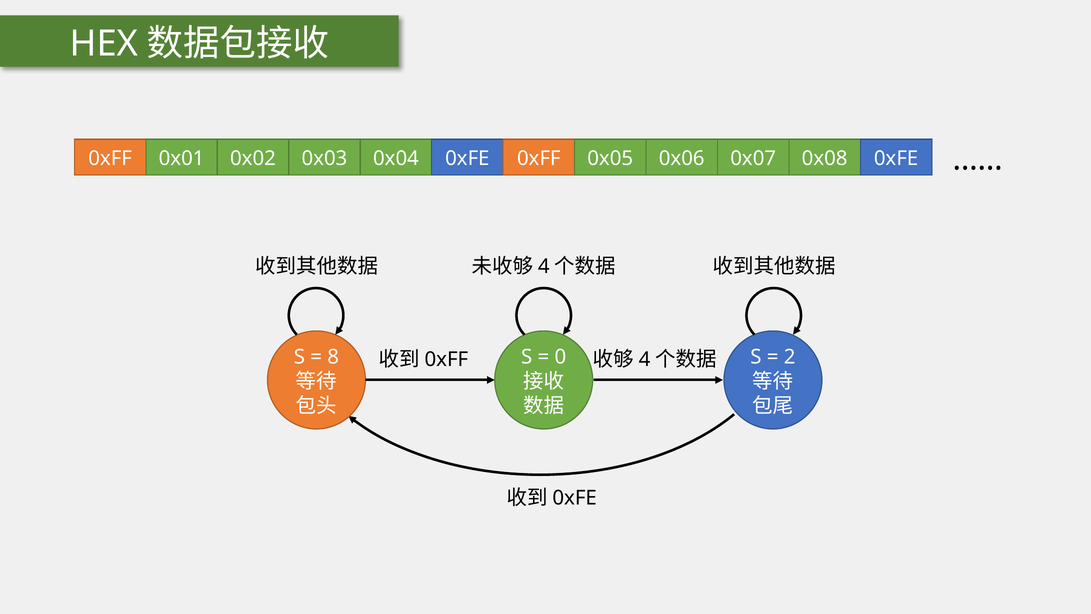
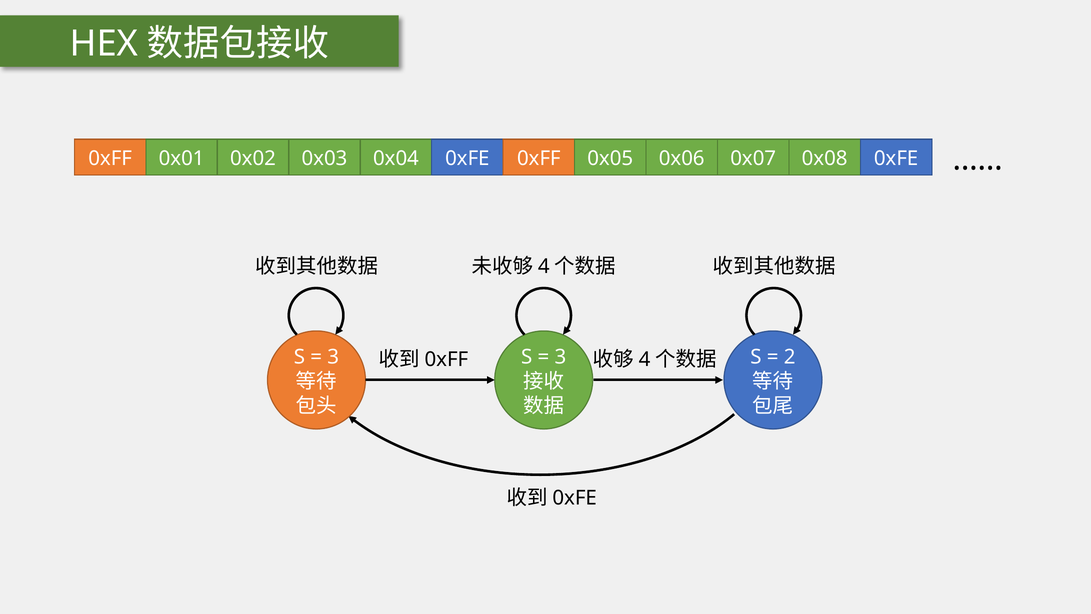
8 at (333, 357): 8 -> 3
0 at (560, 357): 0 -> 3
